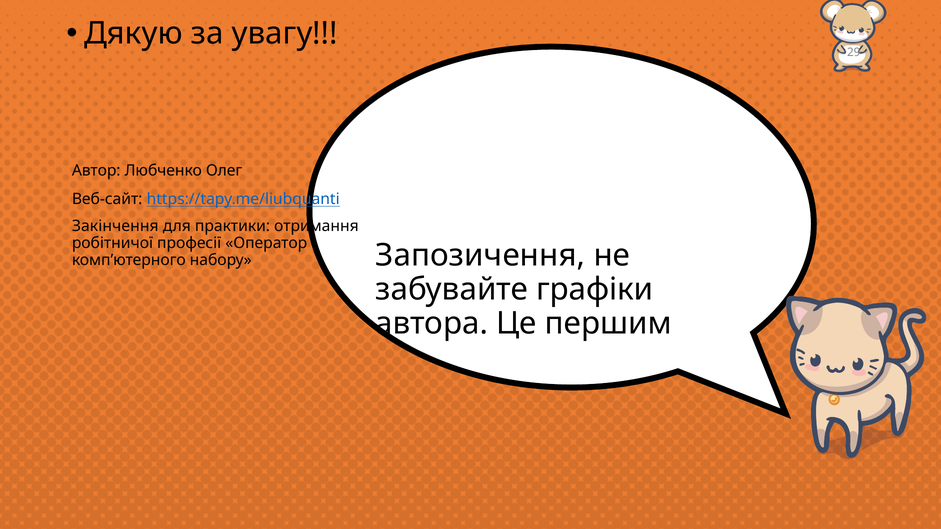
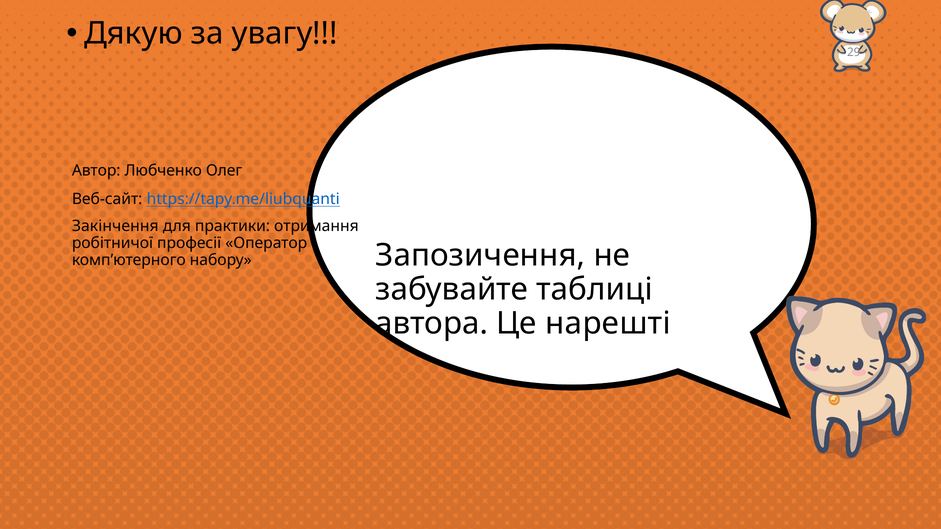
графіки: графіки -> таблиці
першим: першим -> нарешті
